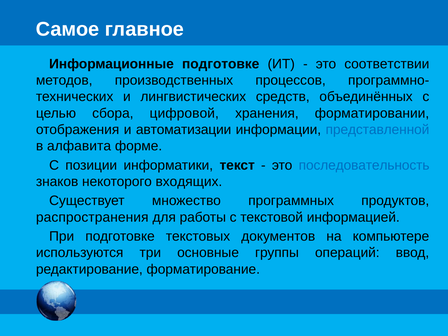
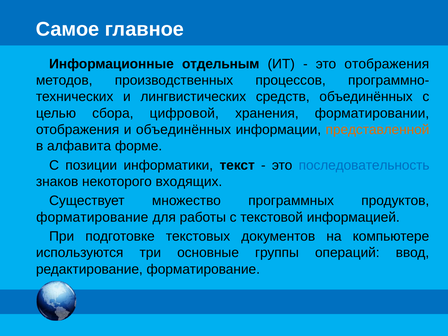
Информационные подготовке: подготовке -> отдельным
это соответствии: соответствии -> отображения
и автоматизации: автоматизации -> объединённых
представленной colour: blue -> orange
распространения at (92, 217): распространения -> форматирование
